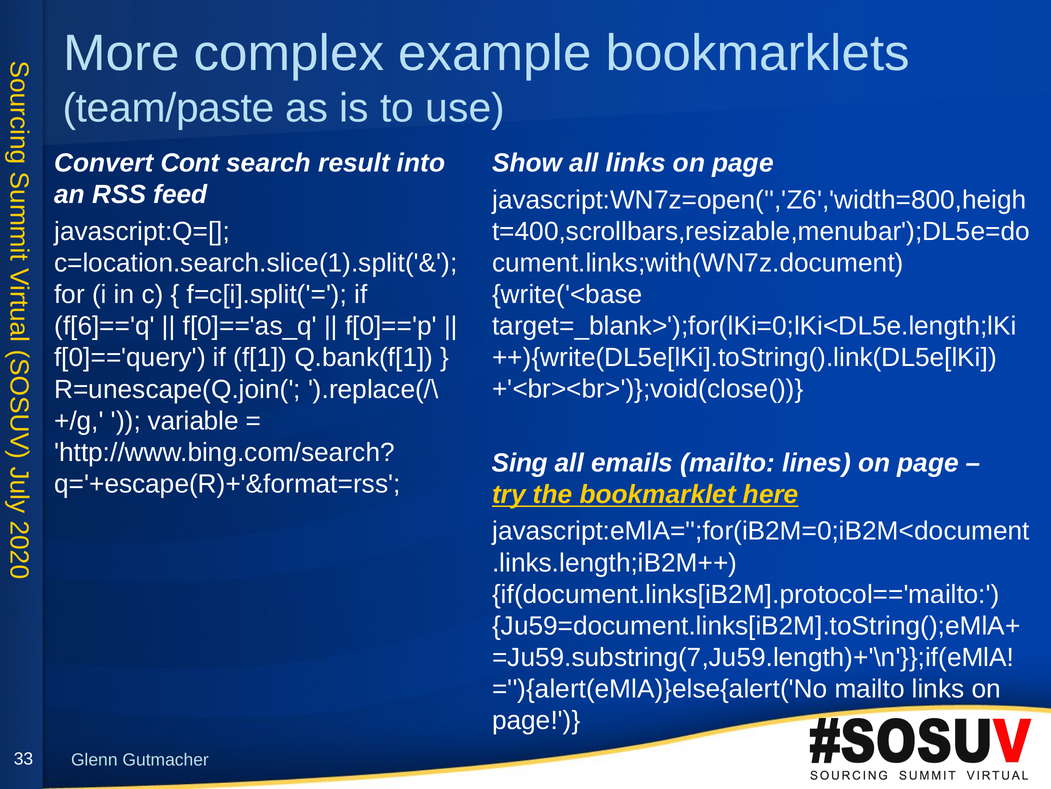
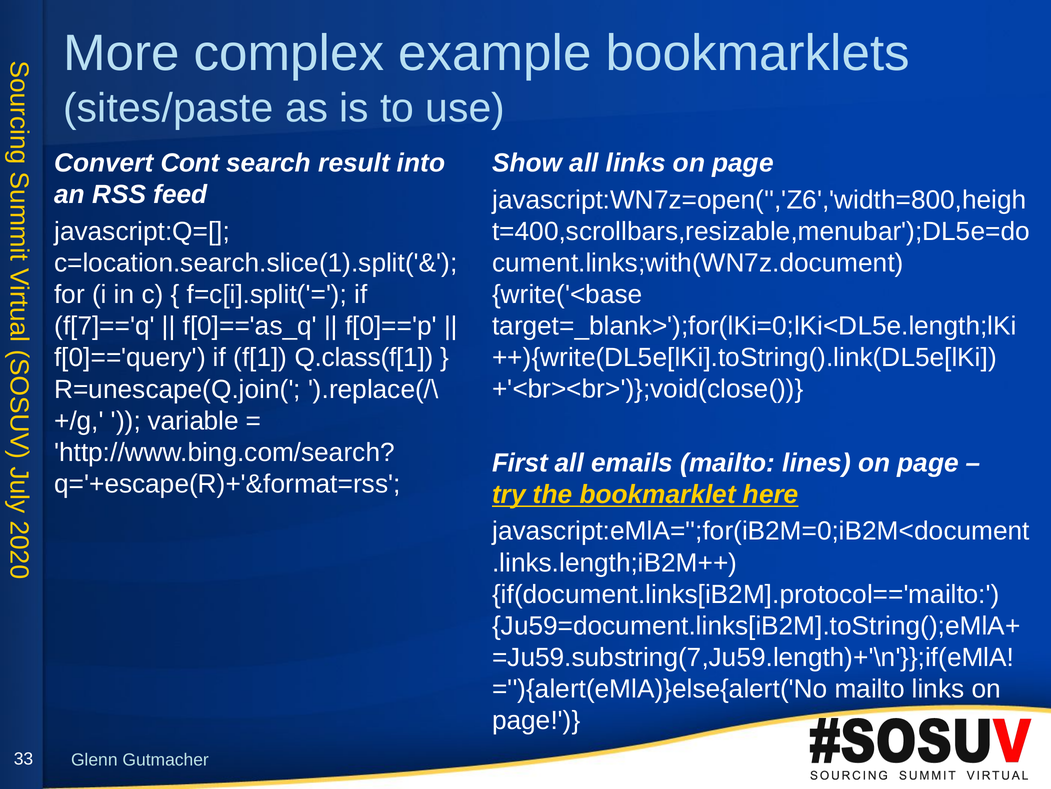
team/paste: team/paste -> sites/paste
f[6]=='q: f[6]=='q -> f[7]=='q
Q.bank(f[1: Q.bank(f[1 -> Q.class(f[1
Sing: Sing -> First
